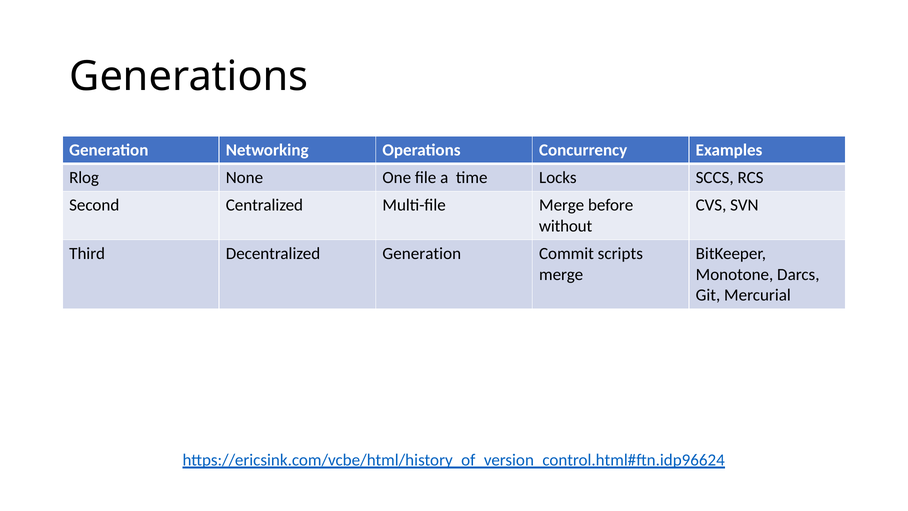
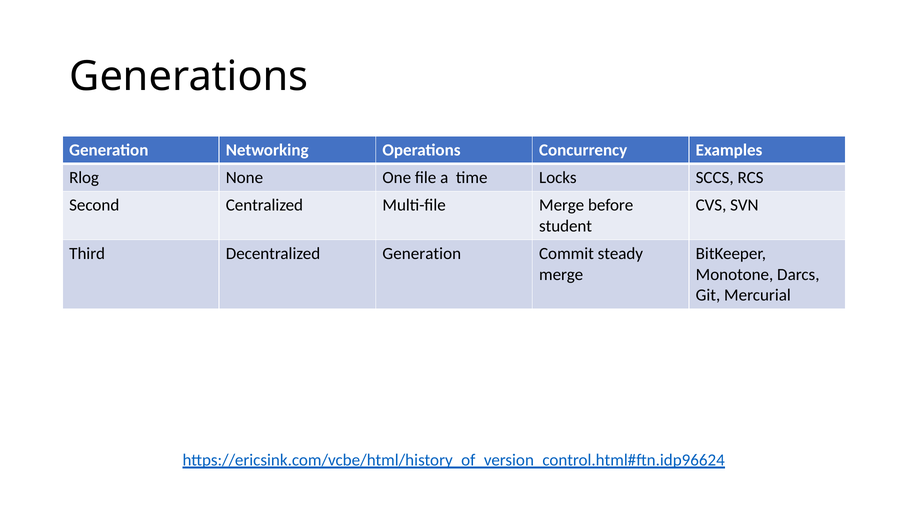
without: without -> student
scripts: scripts -> steady
